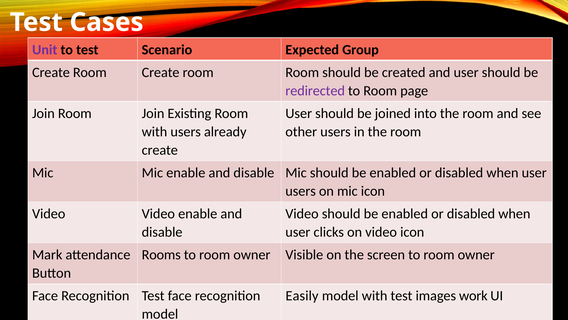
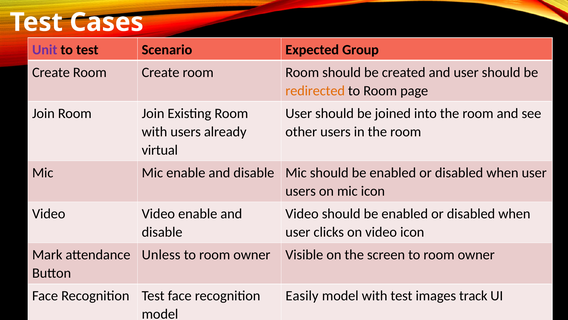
redirected colour: purple -> orange
create at (160, 150): create -> virtual
Rooms: Rooms -> Unless
work: work -> track
